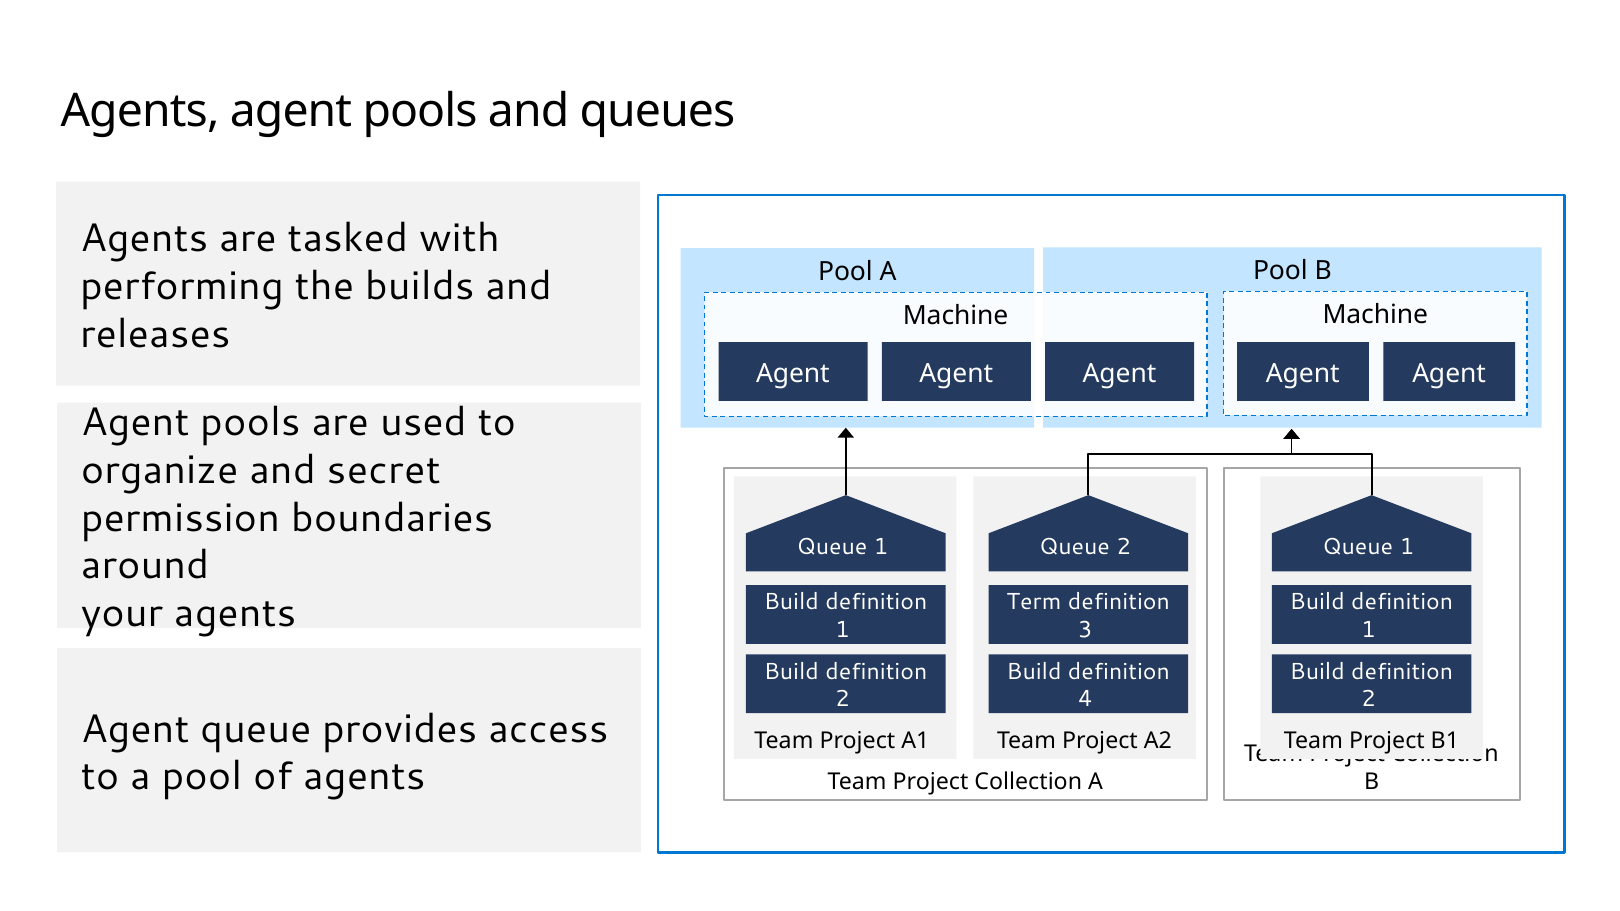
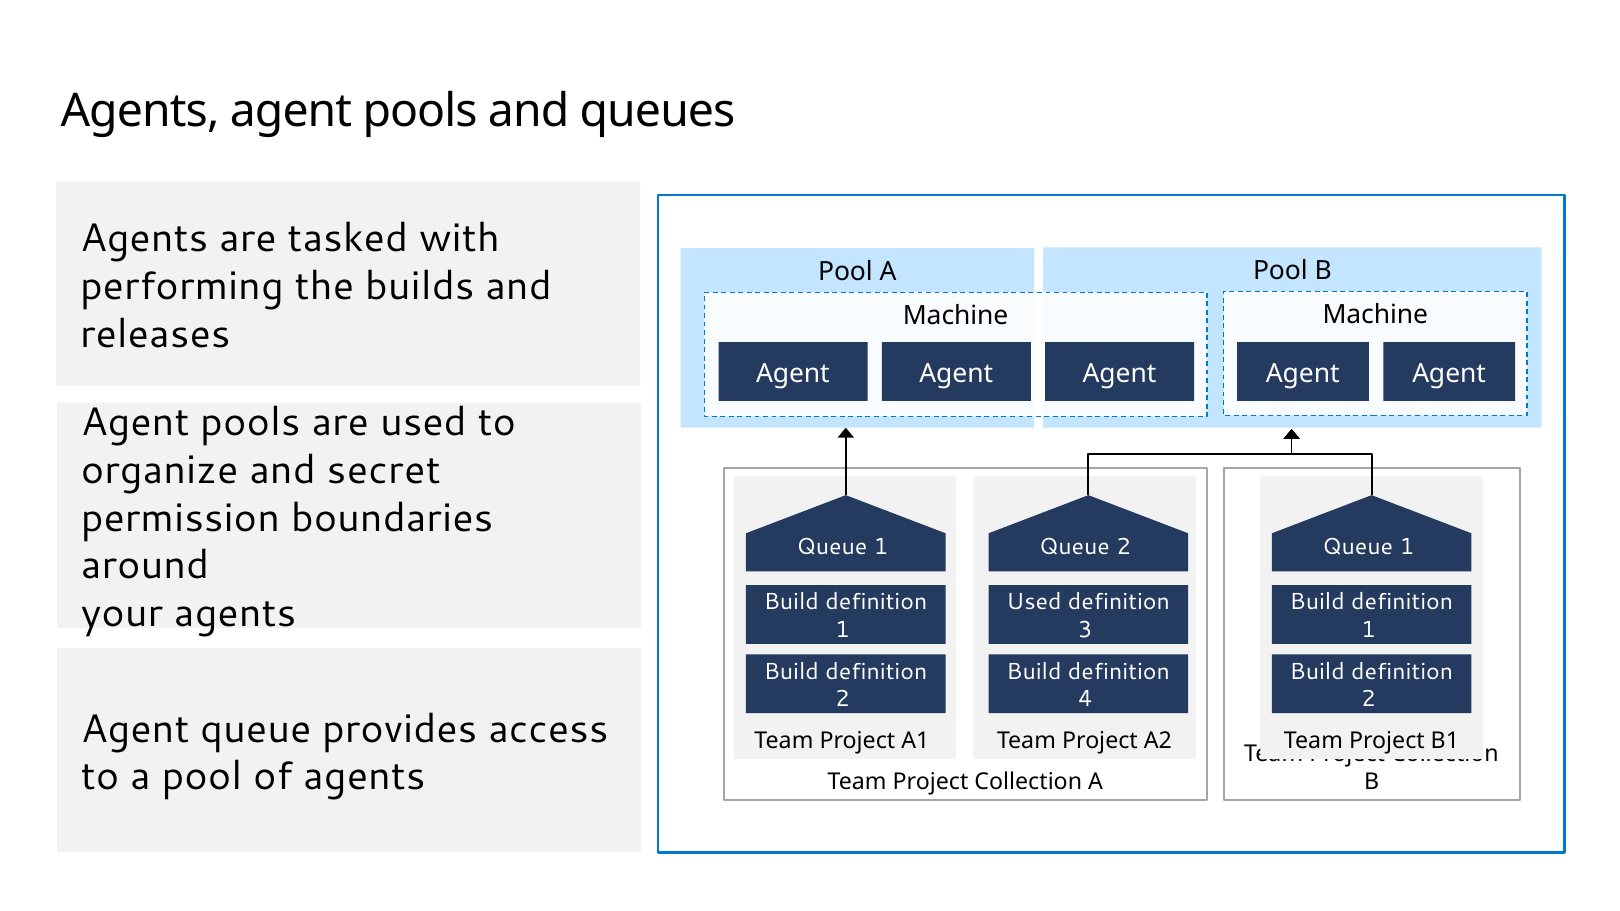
Term at (1034, 602): Term -> Used
